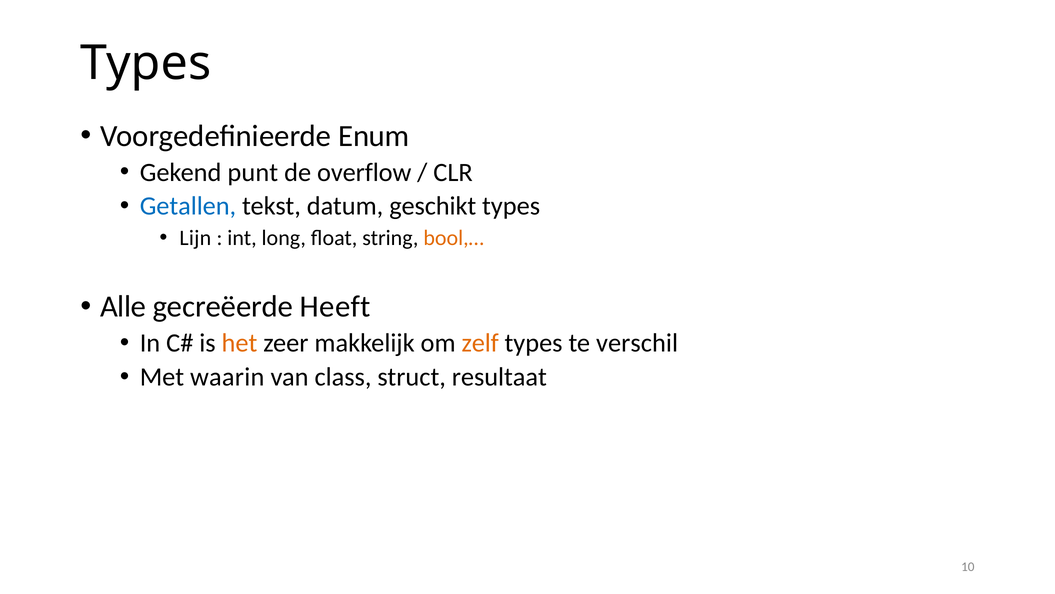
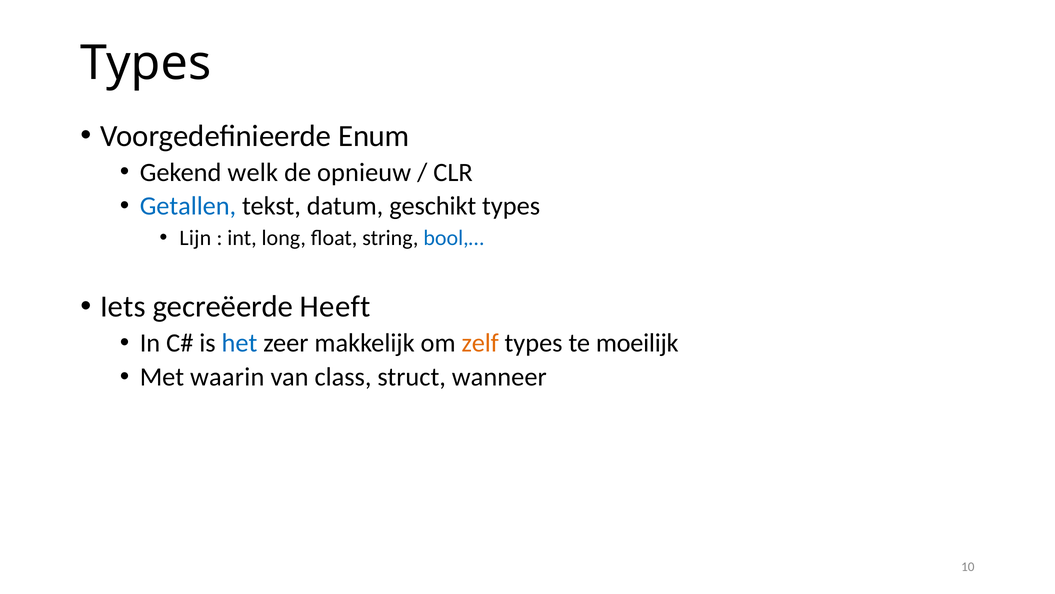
punt: punt -> welk
overflow: overflow -> opnieuw
bool,… colour: orange -> blue
Alle: Alle -> Iets
het colour: orange -> blue
verschil: verschil -> moeilijk
resultaat: resultaat -> wanneer
